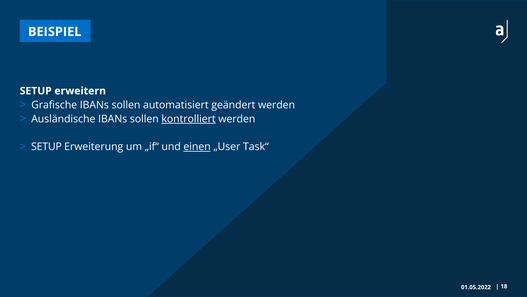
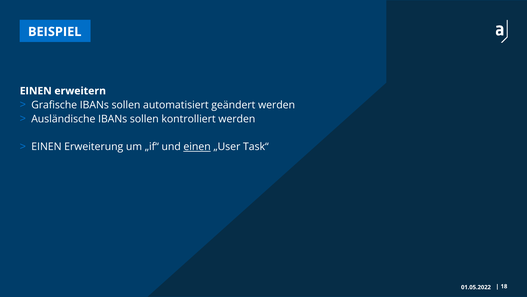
SETUP at (36, 91): SETUP -> EINEN
kontrolliert underline: present -> none
SETUP at (46, 147): SETUP -> EINEN
